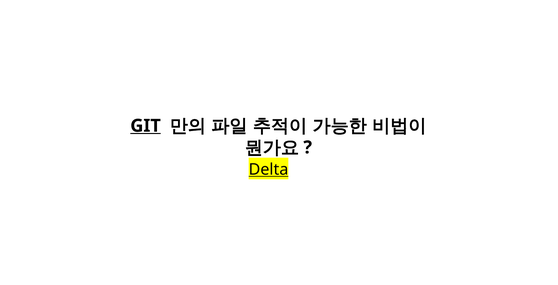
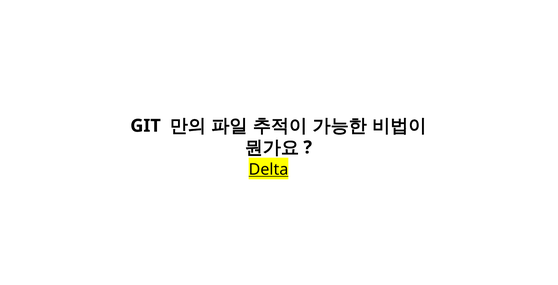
GIT underline: present -> none
